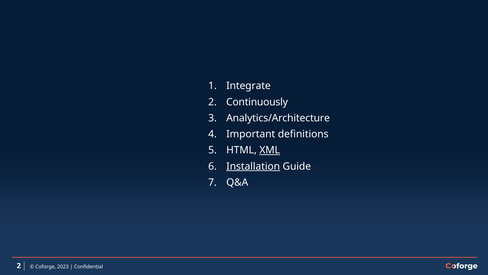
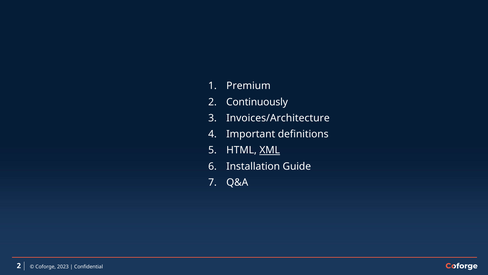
Integrate: Integrate -> Premium
Analytics/Architecture: Analytics/Architecture -> Invoices/Architecture
Installation underline: present -> none
